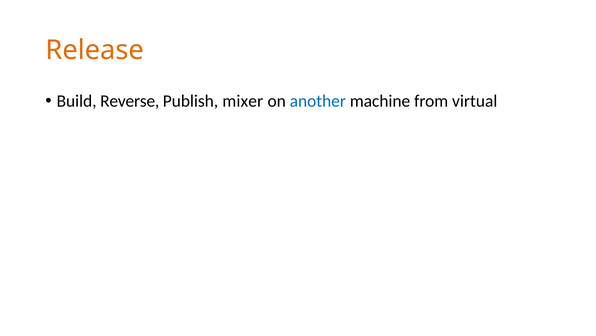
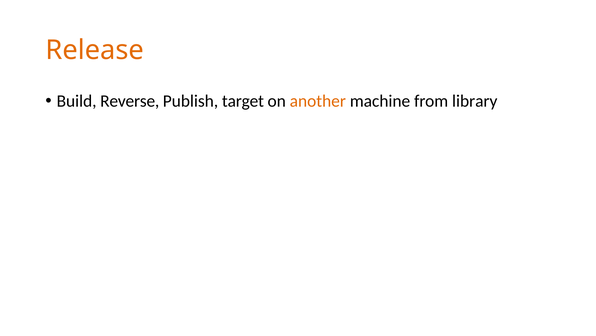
mixer: mixer -> target
another colour: blue -> orange
virtual: virtual -> library
